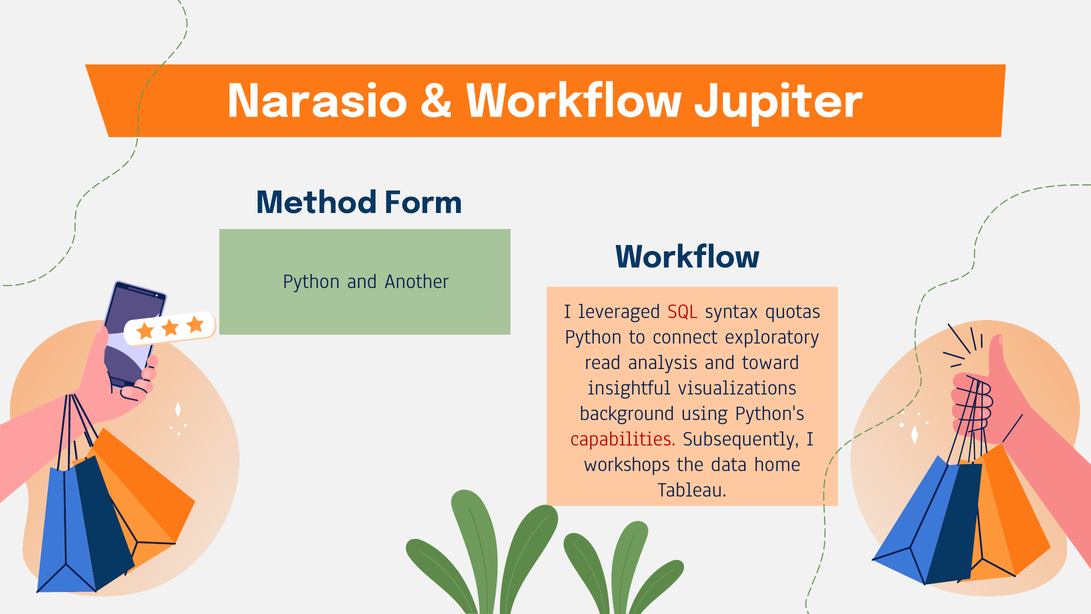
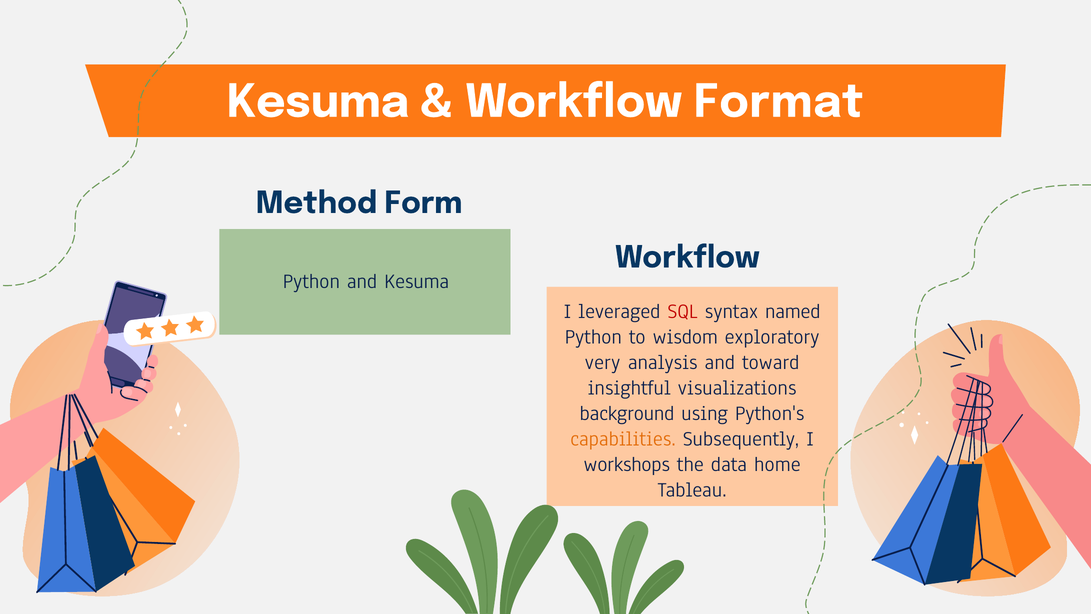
Narasio at (317, 102): Narasio -> Kesuma
Jupiter: Jupiter -> Format
and Another: Another -> Kesuma
quotas: quotas -> named
connect: connect -> wisdom
read: read -> very
capabilities colour: red -> orange
